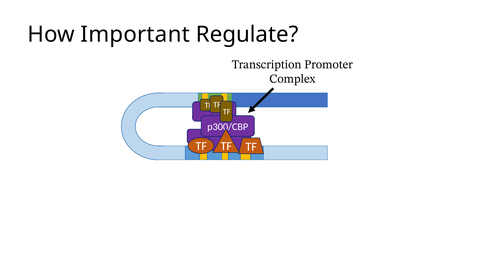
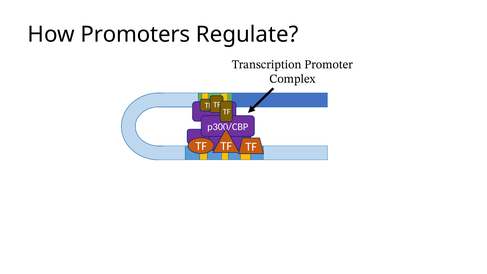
Important: Important -> Promoters
